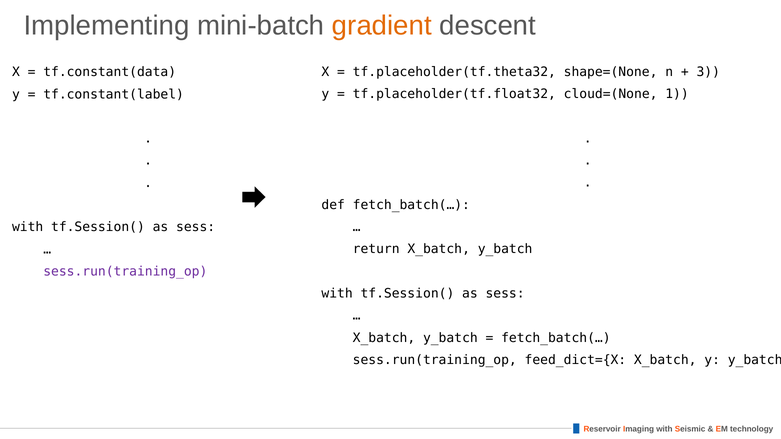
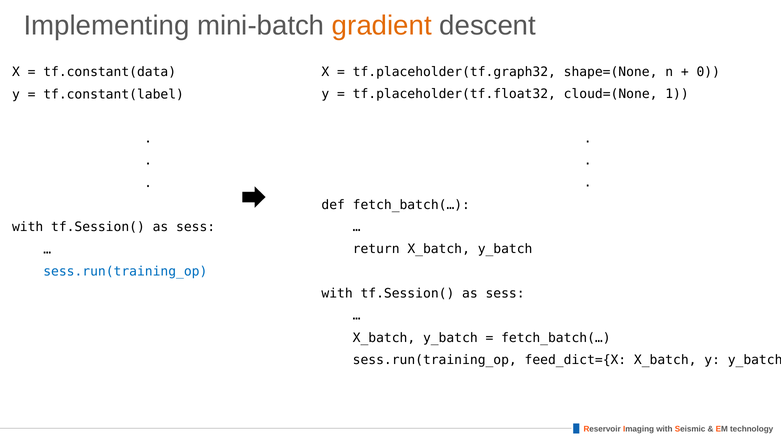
tf.placeholder(tf.theta32: tf.placeholder(tf.theta32 -> tf.placeholder(tf.graph32
3: 3 -> 0
sess.run(training_op at (125, 272) colour: purple -> blue
